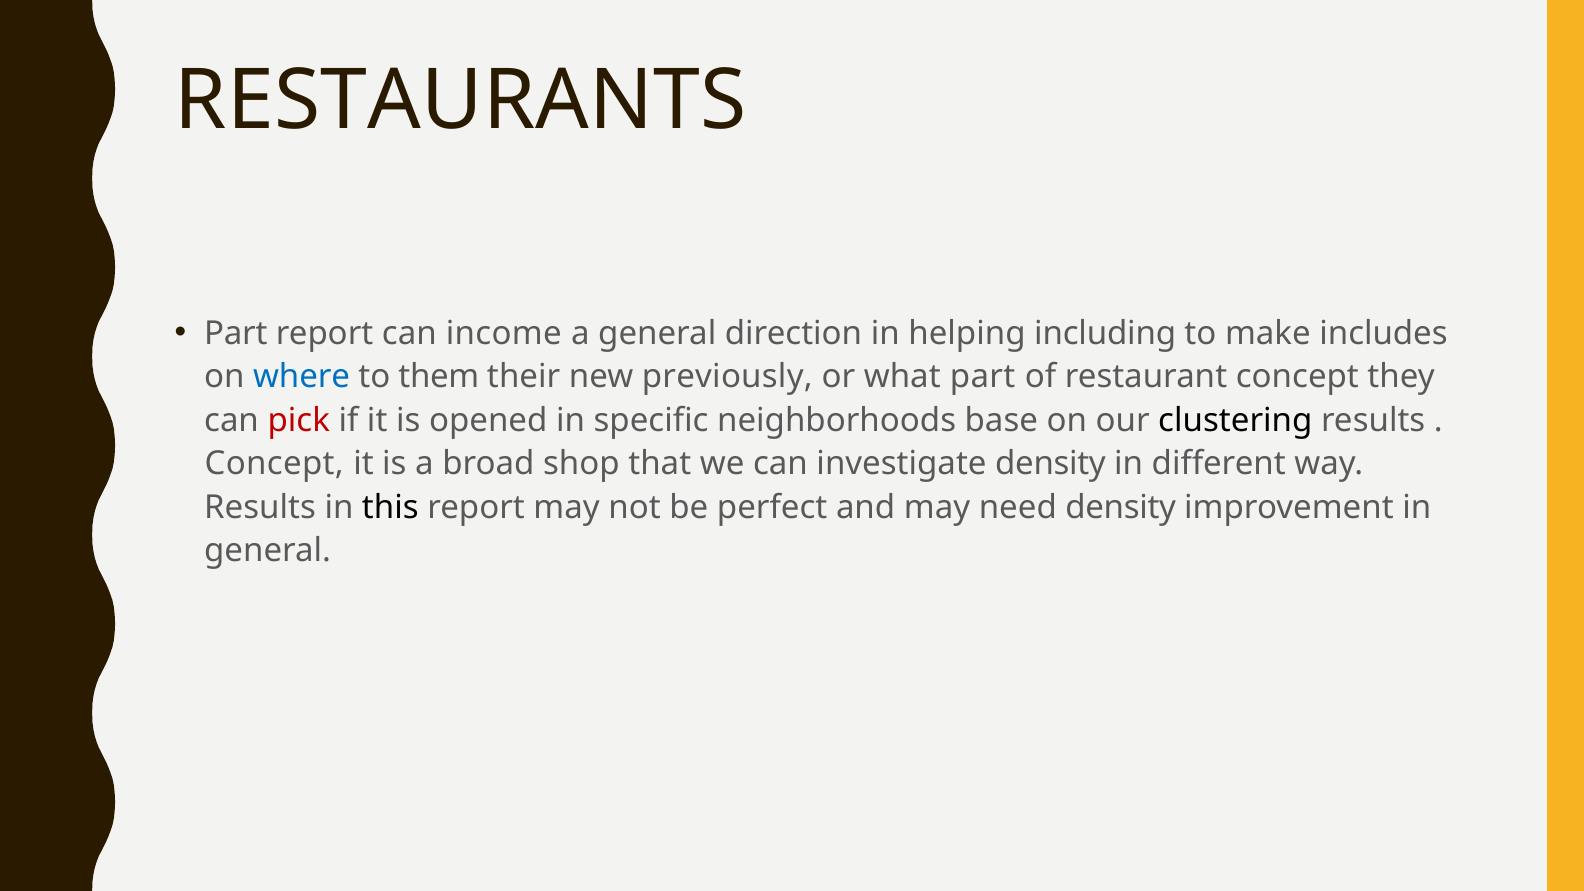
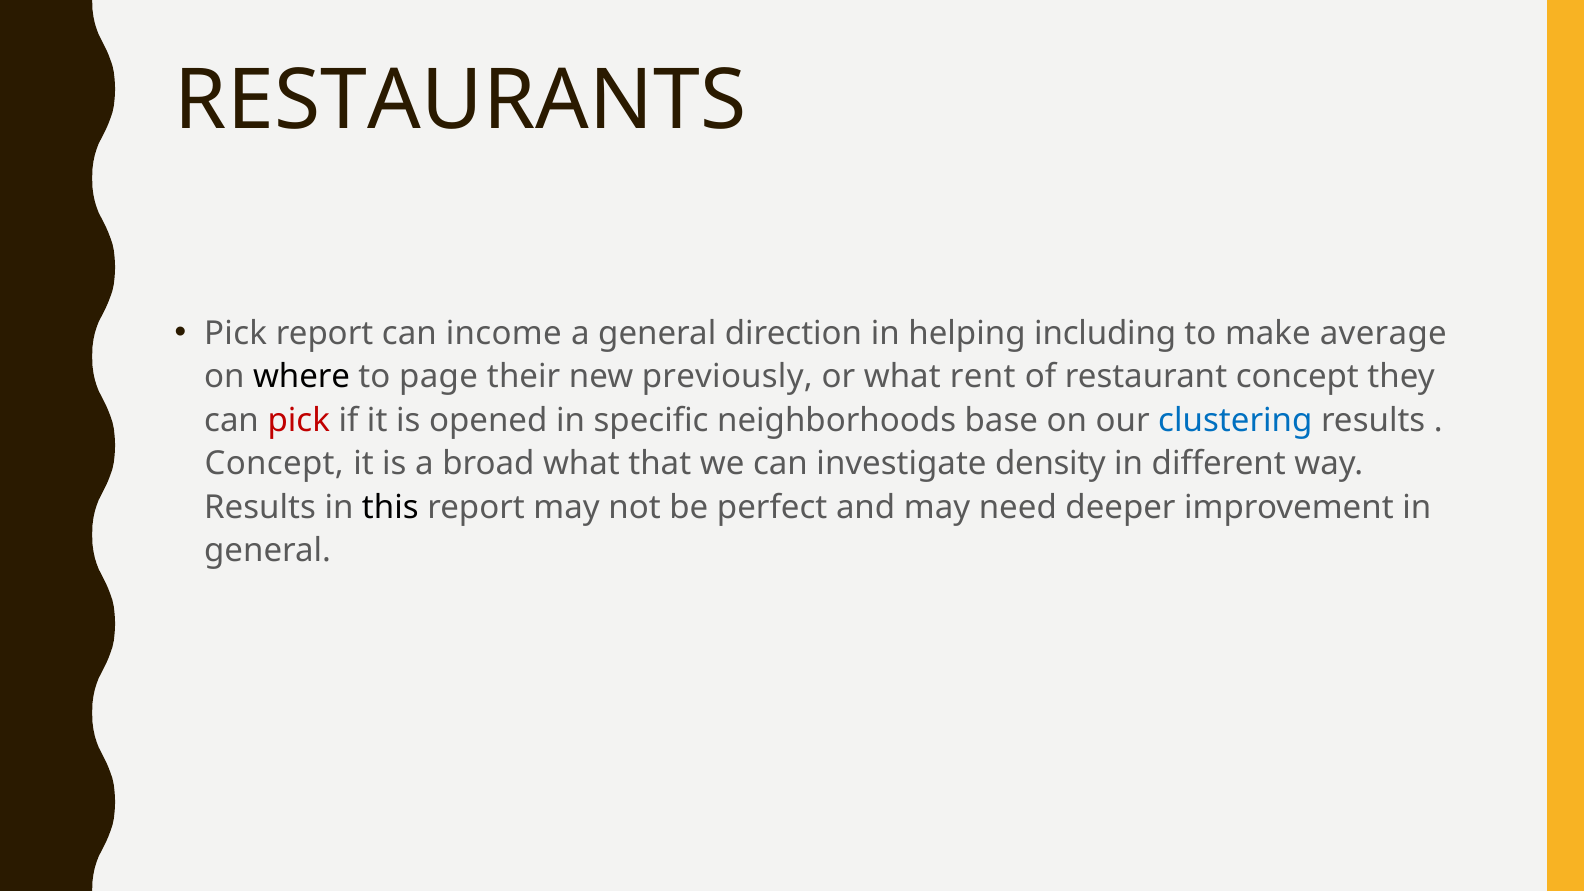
Part at (236, 333): Part -> Pick
includes: includes -> average
where colour: blue -> black
them: them -> page
what part: part -> rent
clustering colour: black -> blue
broad shop: shop -> what
need density: density -> deeper
